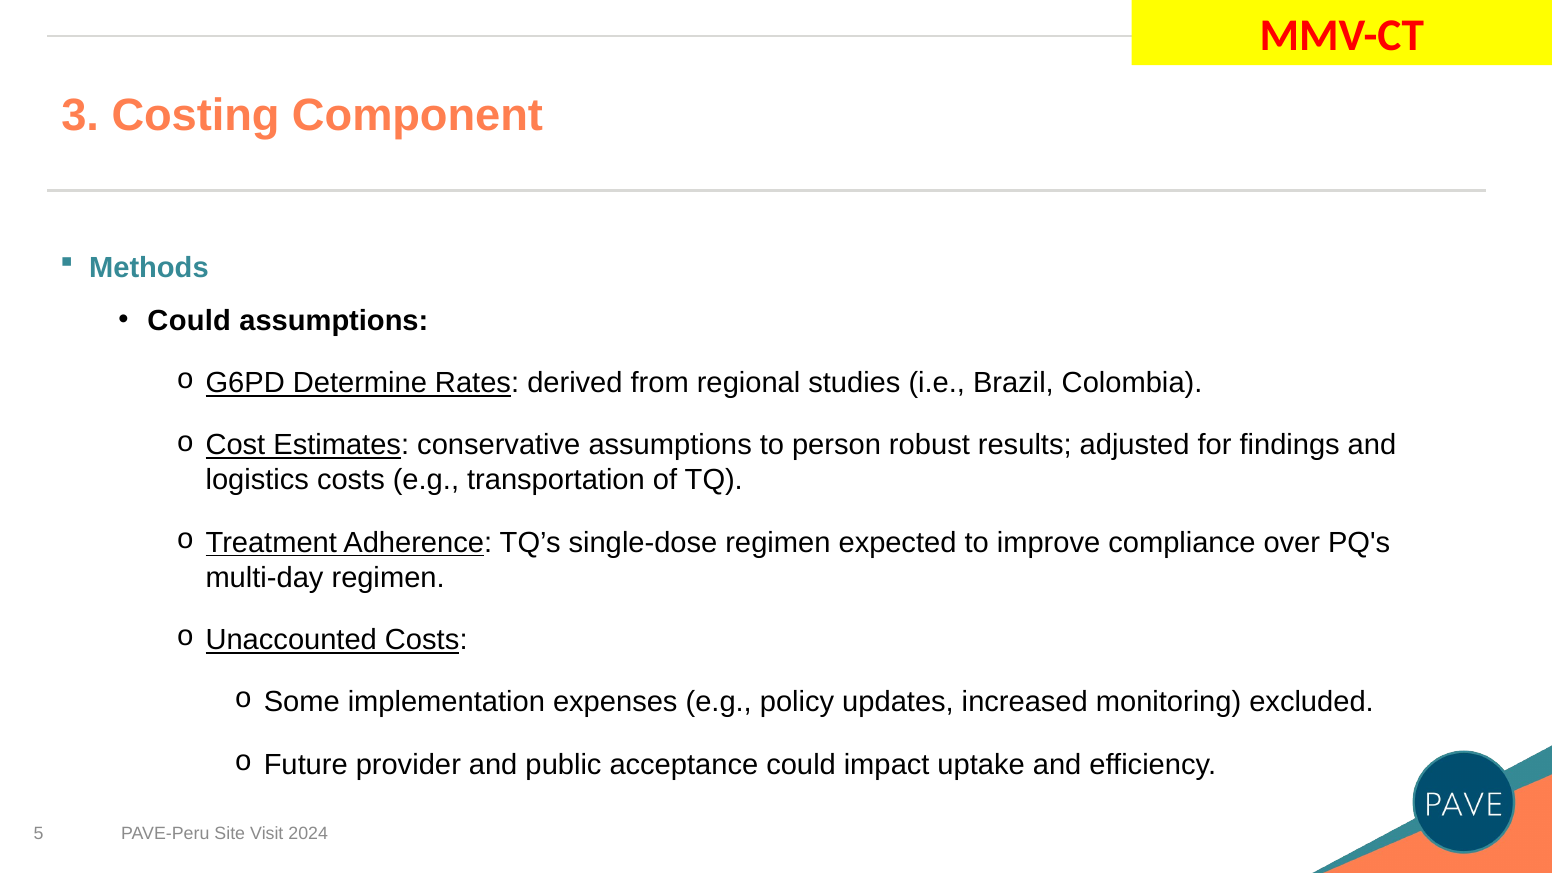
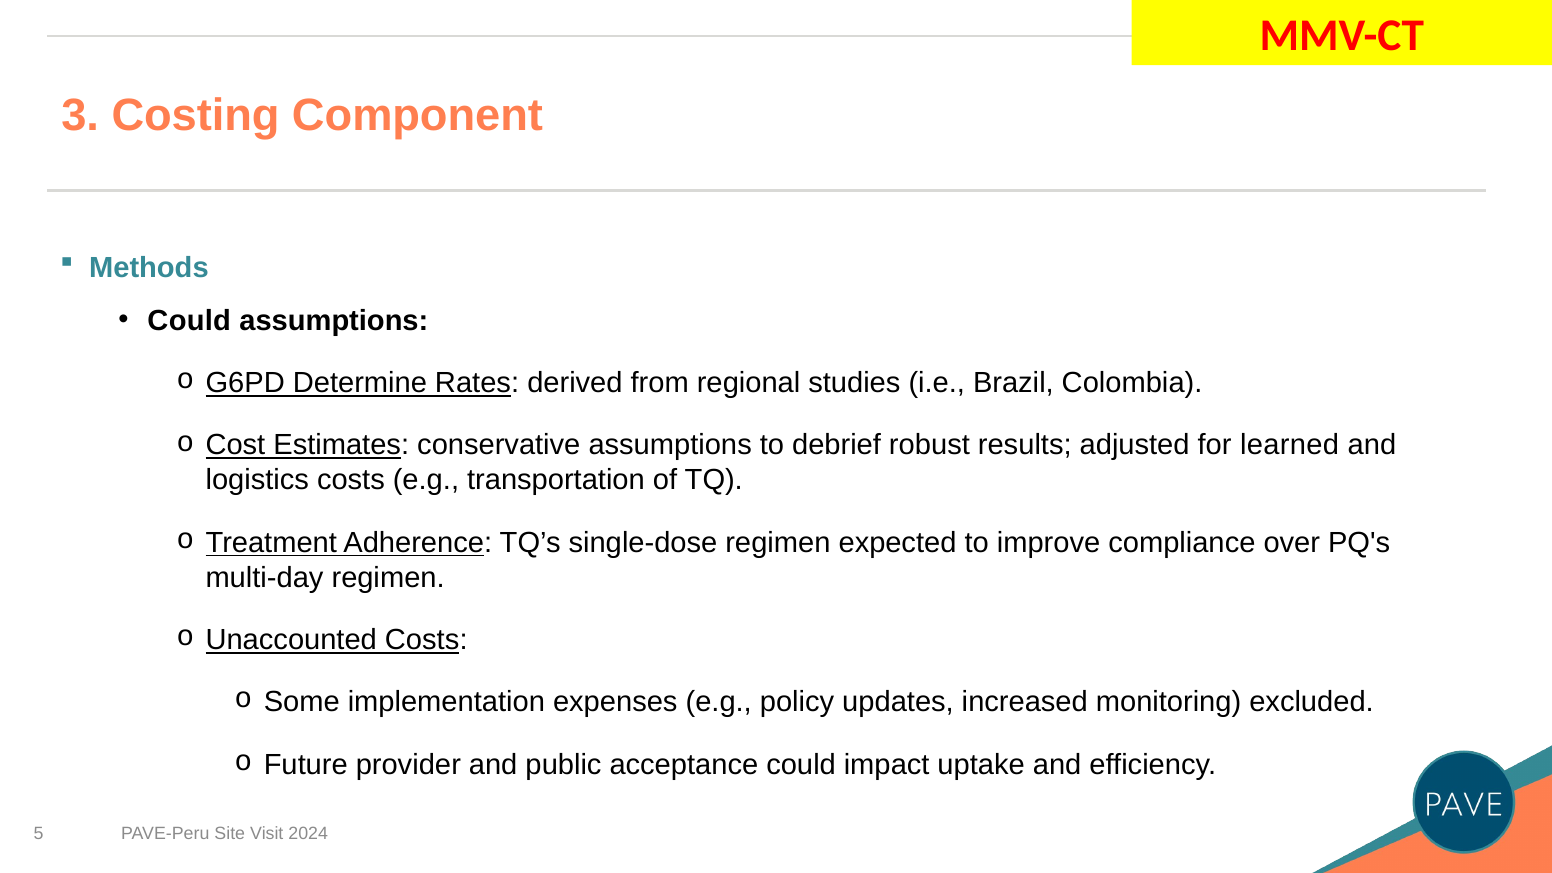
person: person -> debrief
findings: findings -> learned
